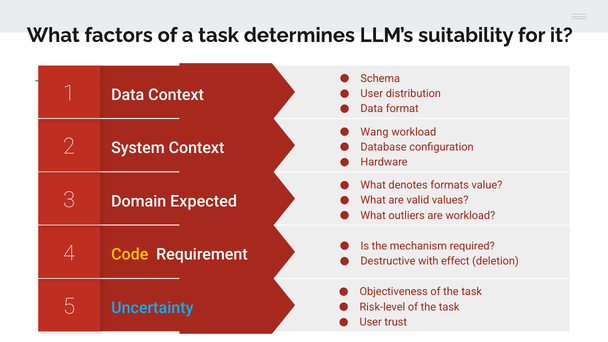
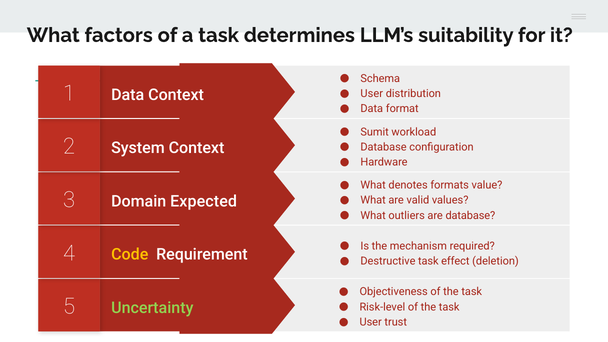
Wang: Wang -> Sumit
are workload: workload -> database
Destructive with: with -> task
Uncertainty colour: light blue -> light green
